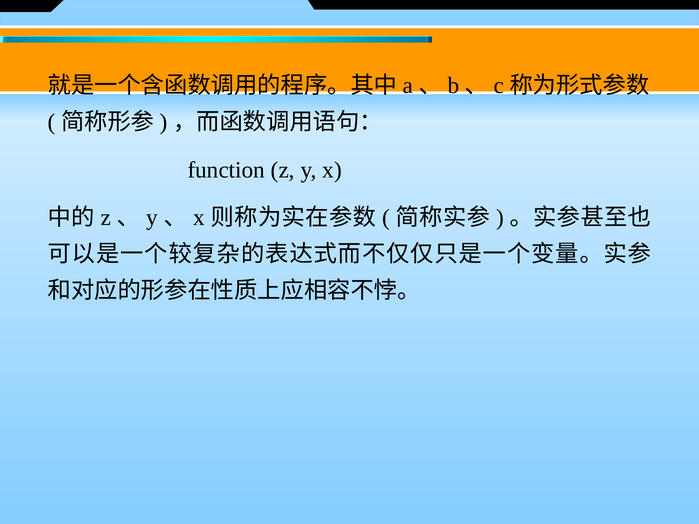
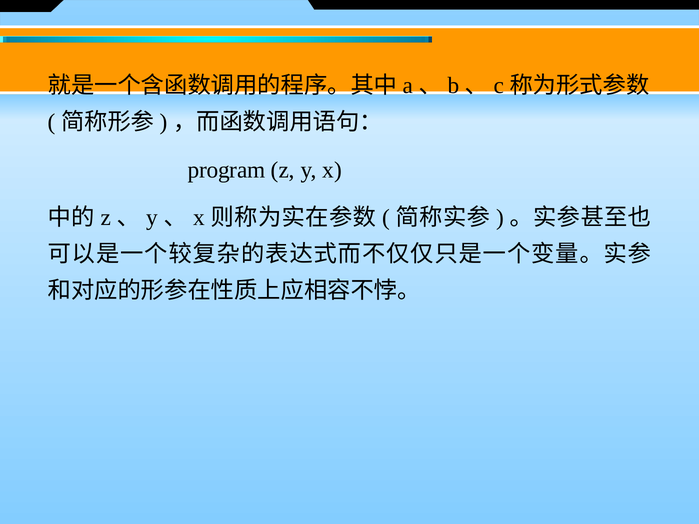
function: function -> program
